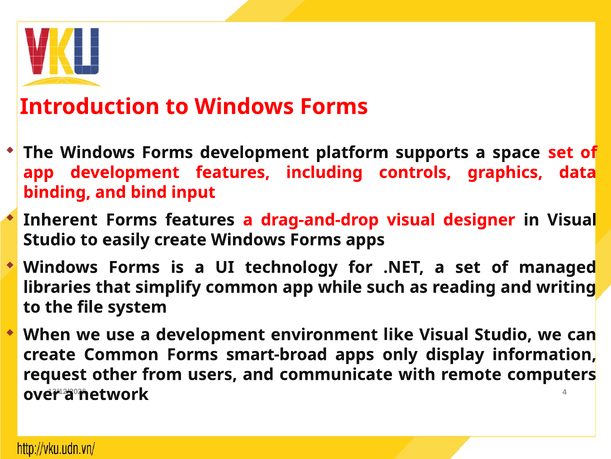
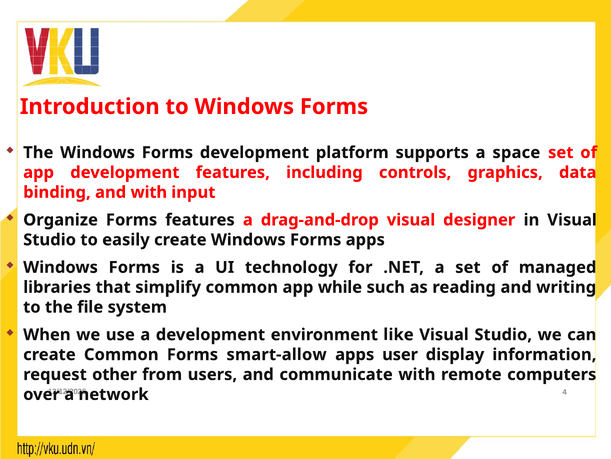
and bind: bind -> with
Inherent: Inherent -> Organize
smart-broad: smart-broad -> smart-allow
only: only -> user
